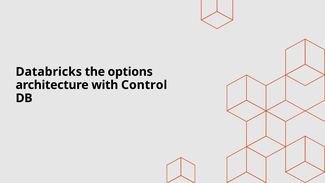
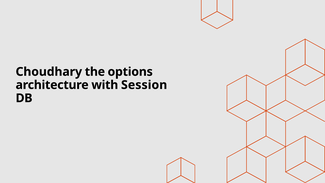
Databricks: Databricks -> Choudhary
Control: Control -> Session
